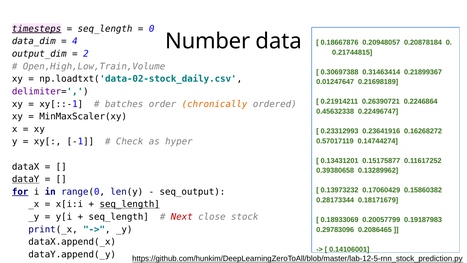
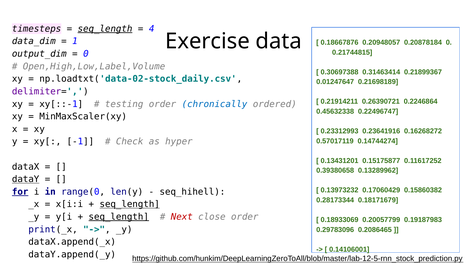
timesteps underline: present -> none
seq_length at (105, 29) underline: none -> present
0 at (152, 29): 0 -> 4
Number: Number -> Exercise
4: 4 -> 1
2 at (86, 54): 2 -> 0
Open,High,Low,Train,Volume: Open,High,Low,Train,Volume -> Open,High,Low,Label,Volume
batches: batches -> testing
chronically colour: orange -> blue
seq_output: seq_output -> seq_hihell
seq_length at (119, 217) underline: none -> present
close stock: stock -> order
